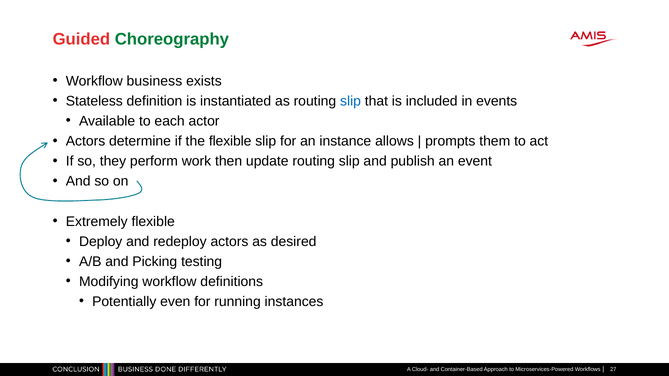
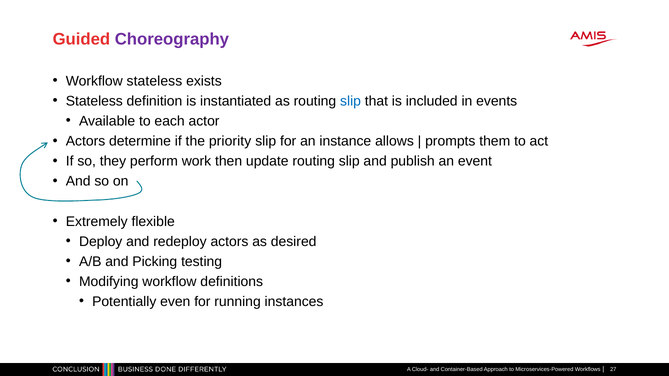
Choreography colour: green -> purple
Workflow business: business -> stateless
the flexible: flexible -> priority
